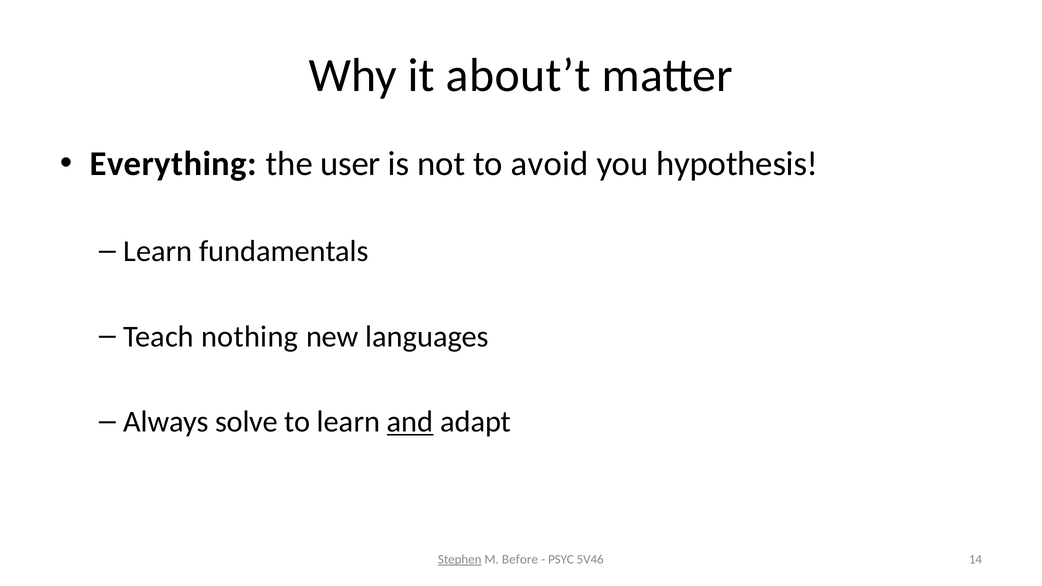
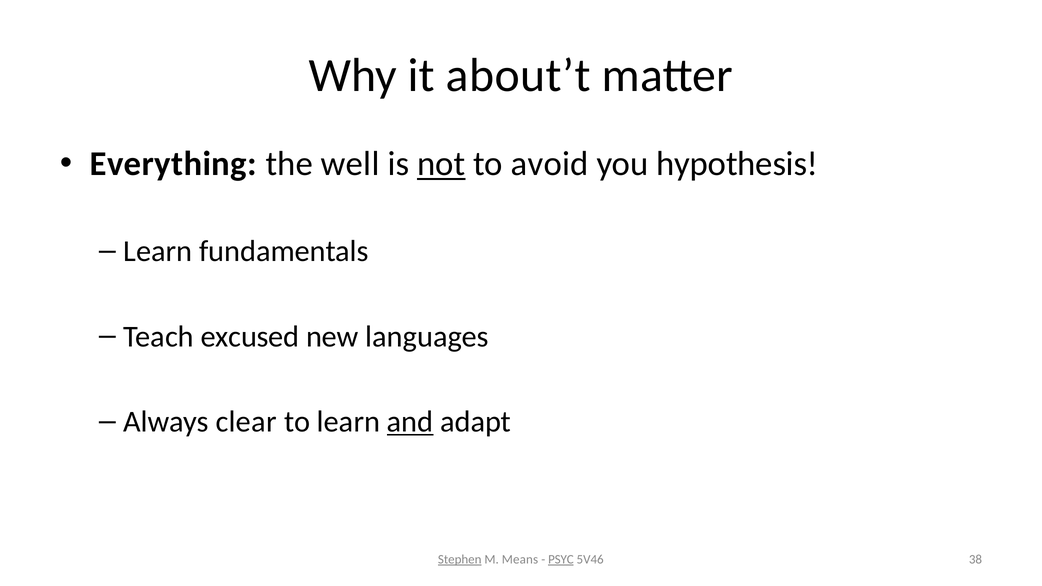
user: user -> well
not underline: none -> present
nothing: nothing -> excused
solve: solve -> clear
Before: Before -> Means
PSYC underline: none -> present
14: 14 -> 38
